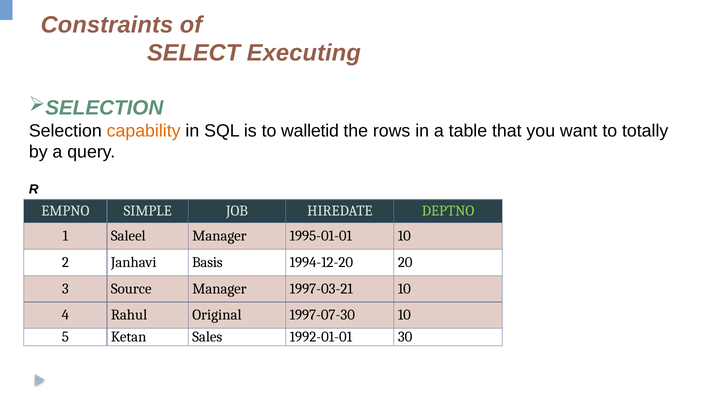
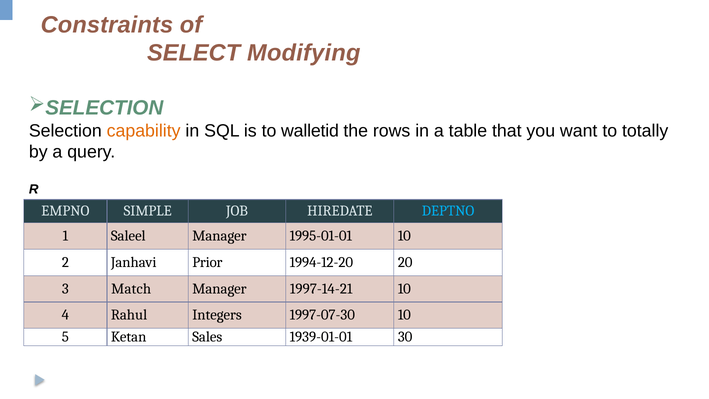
Executing: Executing -> Modifying
DEPTNO colour: light green -> light blue
Basis: Basis -> Prior
Source: Source -> Match
1997-03-21: 1997-03-21 -> 1997-14-21
Original: Original -> Integers
1992-01-01: 1992-01-01 -> 1939-01-01
